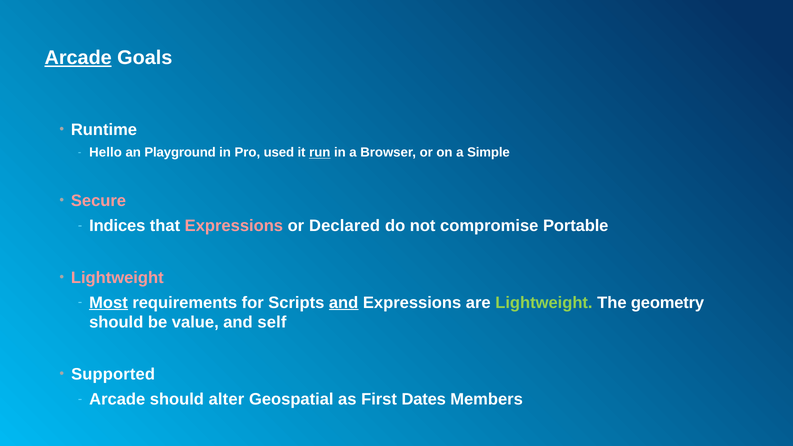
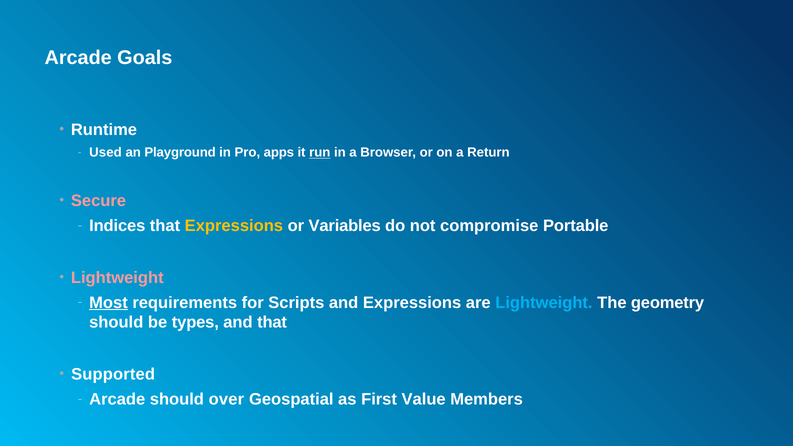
Arcade at (78, 58) underline: present -> none
Hello: Hello -> Used
used: used -> apps
Simple: Simple -> Return
Expressions at (234, 226) colour: pink -> yellow
Declared: Declared -> Variables
and at (344, 303) underline: present -> none
Lightweight at (544, 303) colour: light green -> light blue
value: value -> types
and self: self -> that
alter: alter -> over
Dates: Dates -> Value
